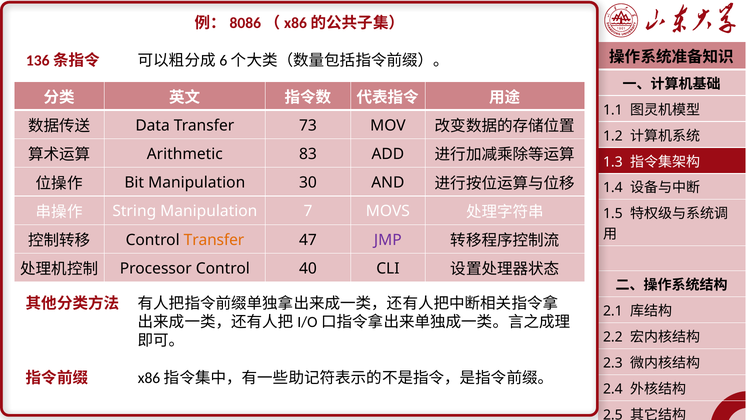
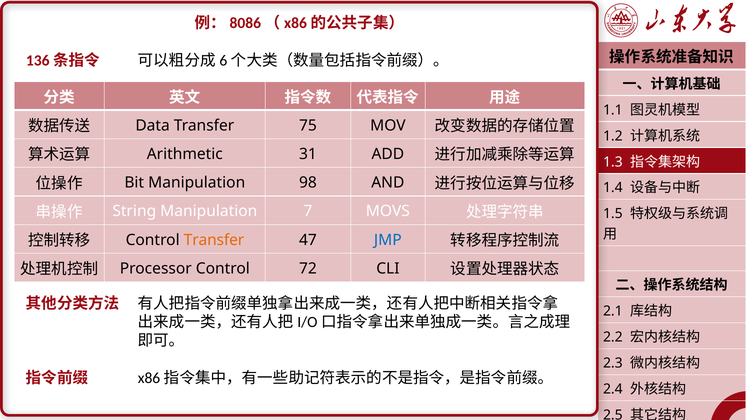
73: 73 -> 75
83: 83 -> 31
30: 30 -> 98
JMP colour: purple -> blue
40: 40 -> 72
